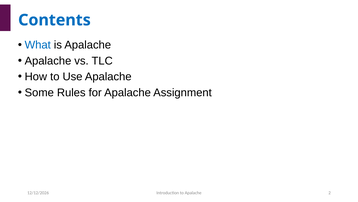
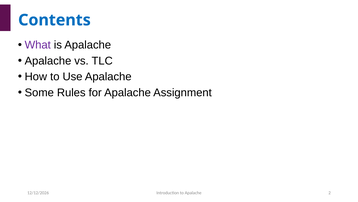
What colour: blue -> purple
